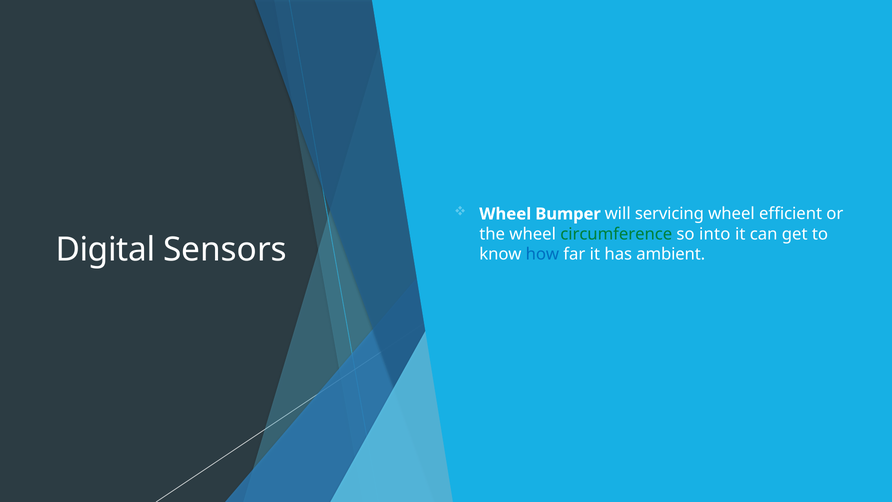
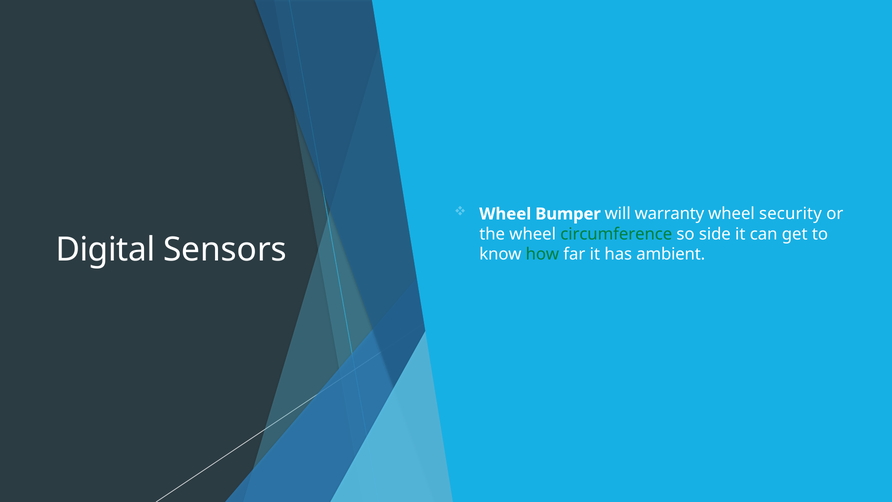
servicing: servicing -> warranty
efficient: efficient -> security
into: into -> side
how colour: blue -> green
